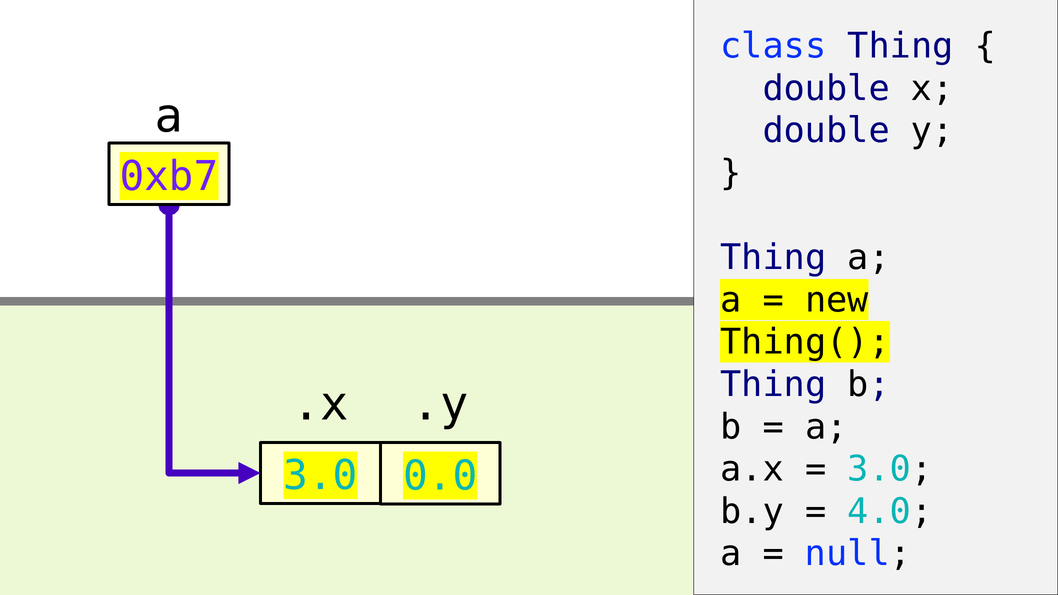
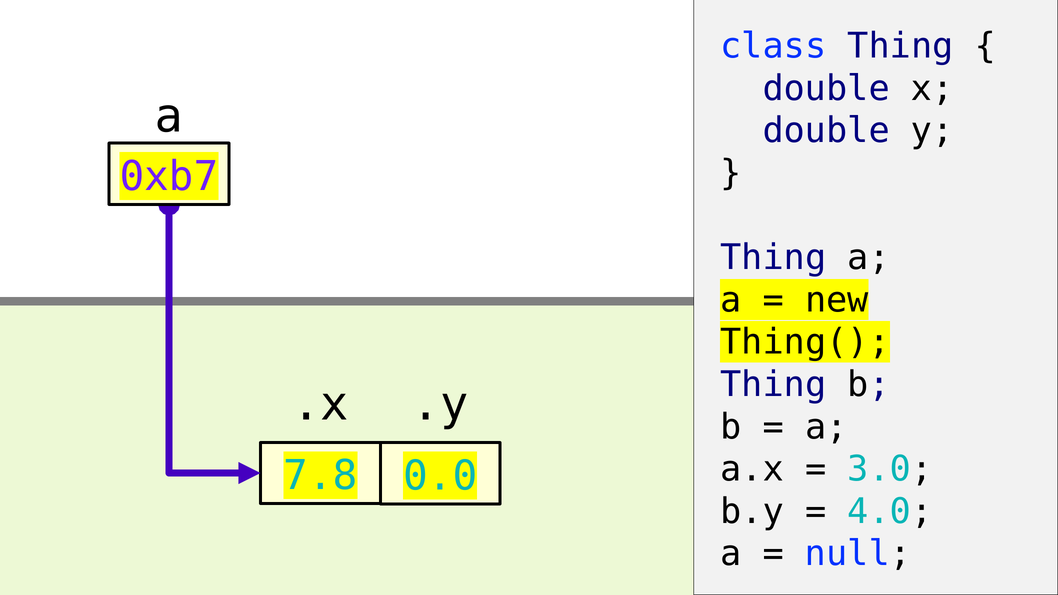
3.0 at (320, 476): 3.0 -> 7.8
